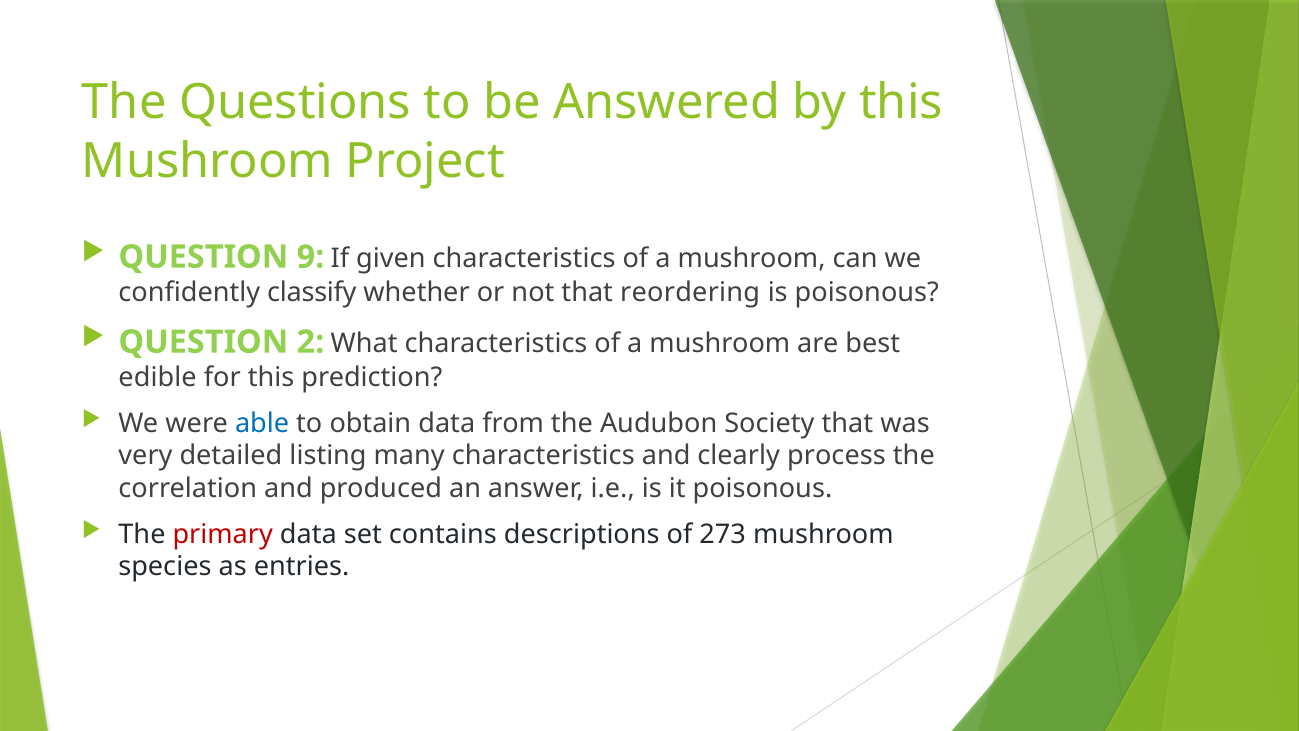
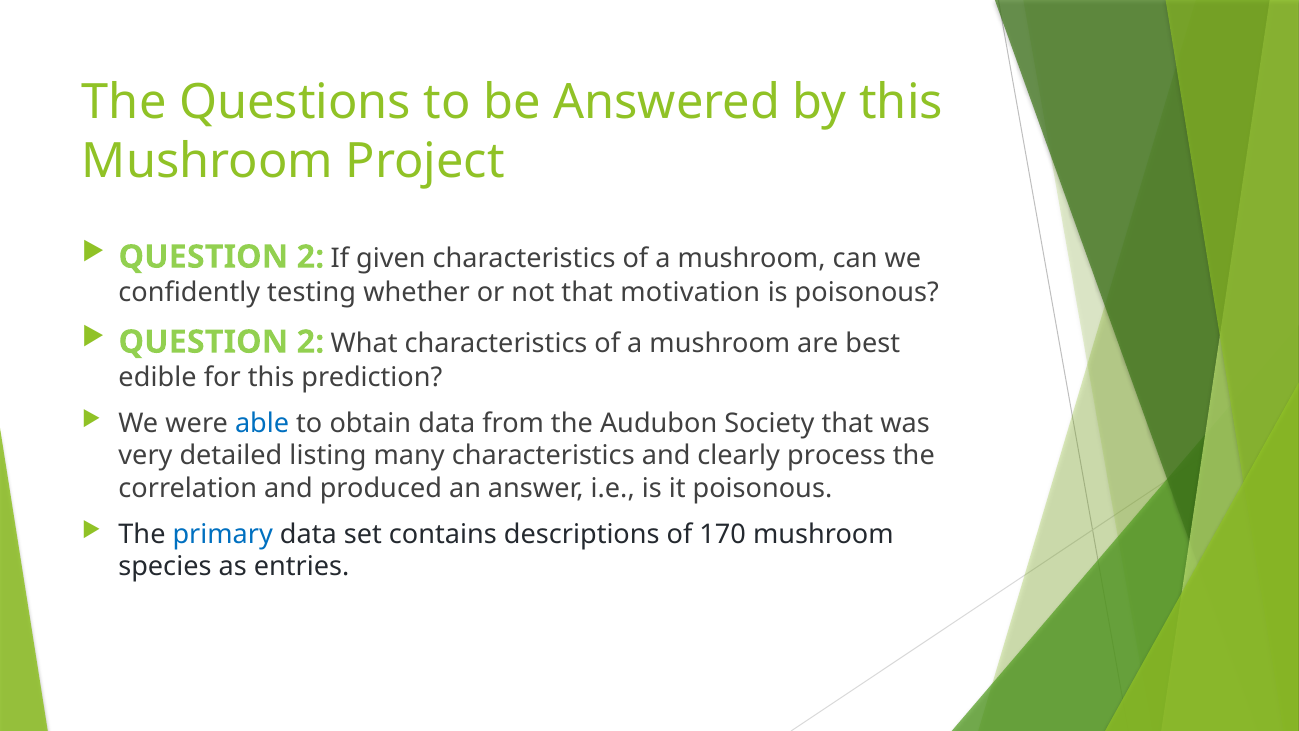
9 at (310, 257): 9 -> 2
classify: classify -> testing
reordering: reordering -> motivation
primary colour: red -> blue
273: 273 -> 170
